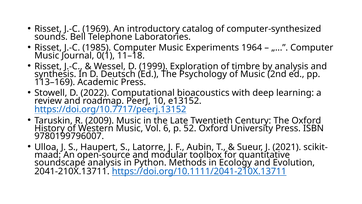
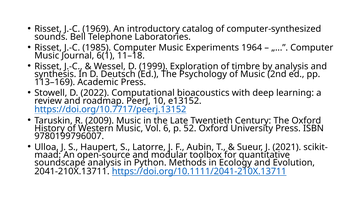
0(1: 0(1 -> 6(1
